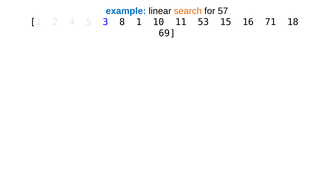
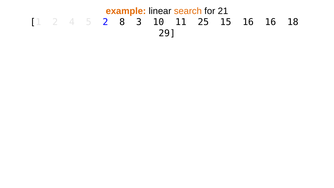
example colour: blue -> orange
57: 57 -> 21
5 3: 3 -> 2
8 1: 1 -> 3
53: 53 -> 25
16 71: 71 -> 16
69: 69 -> 29
